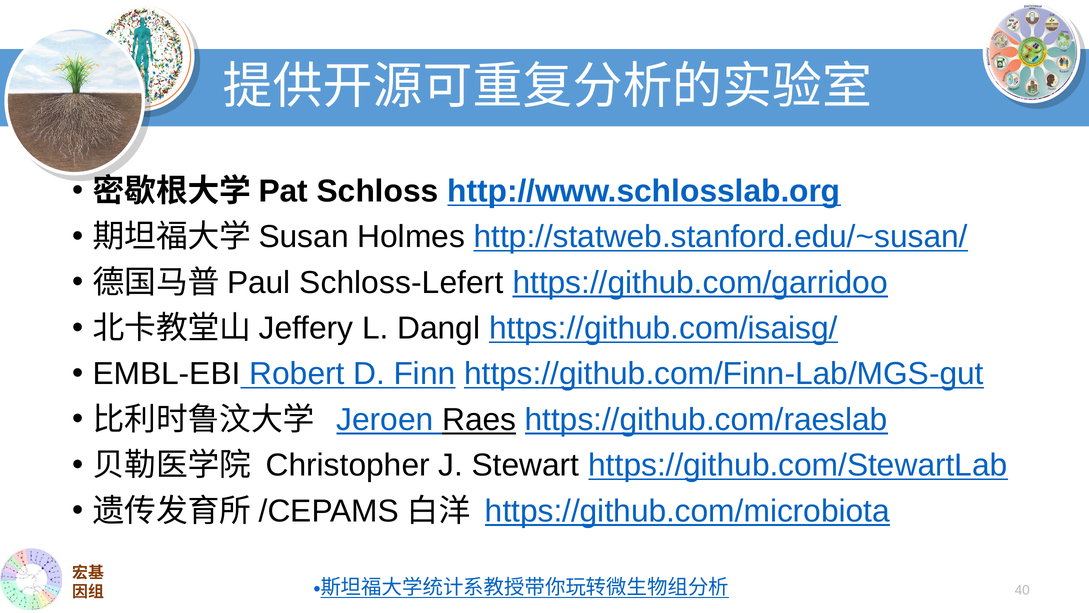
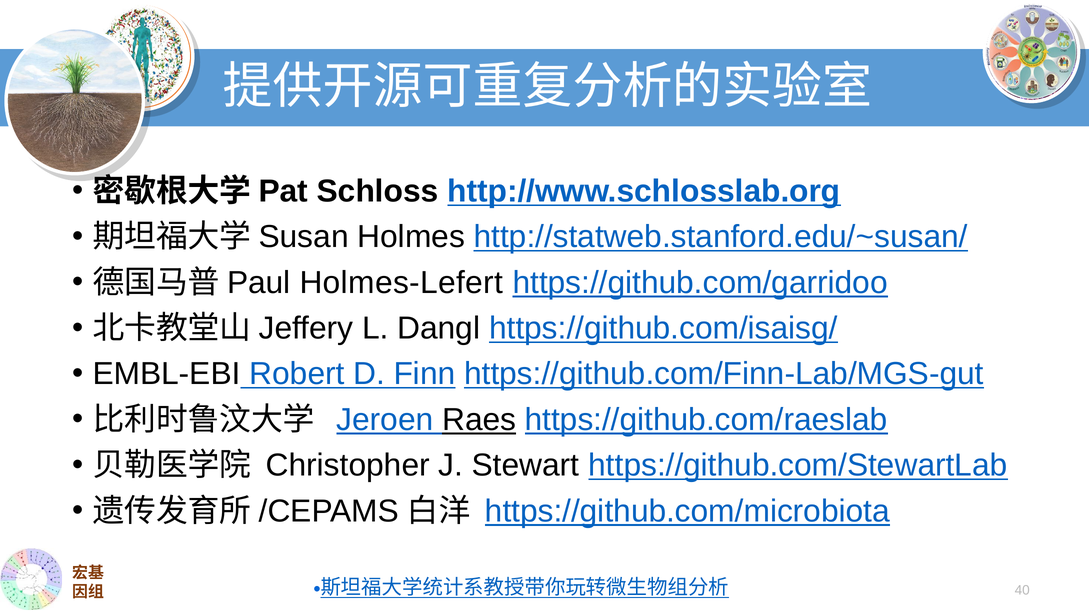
Schloss-Lefert: Schloss-Lefert -> Holmes-Lefert
